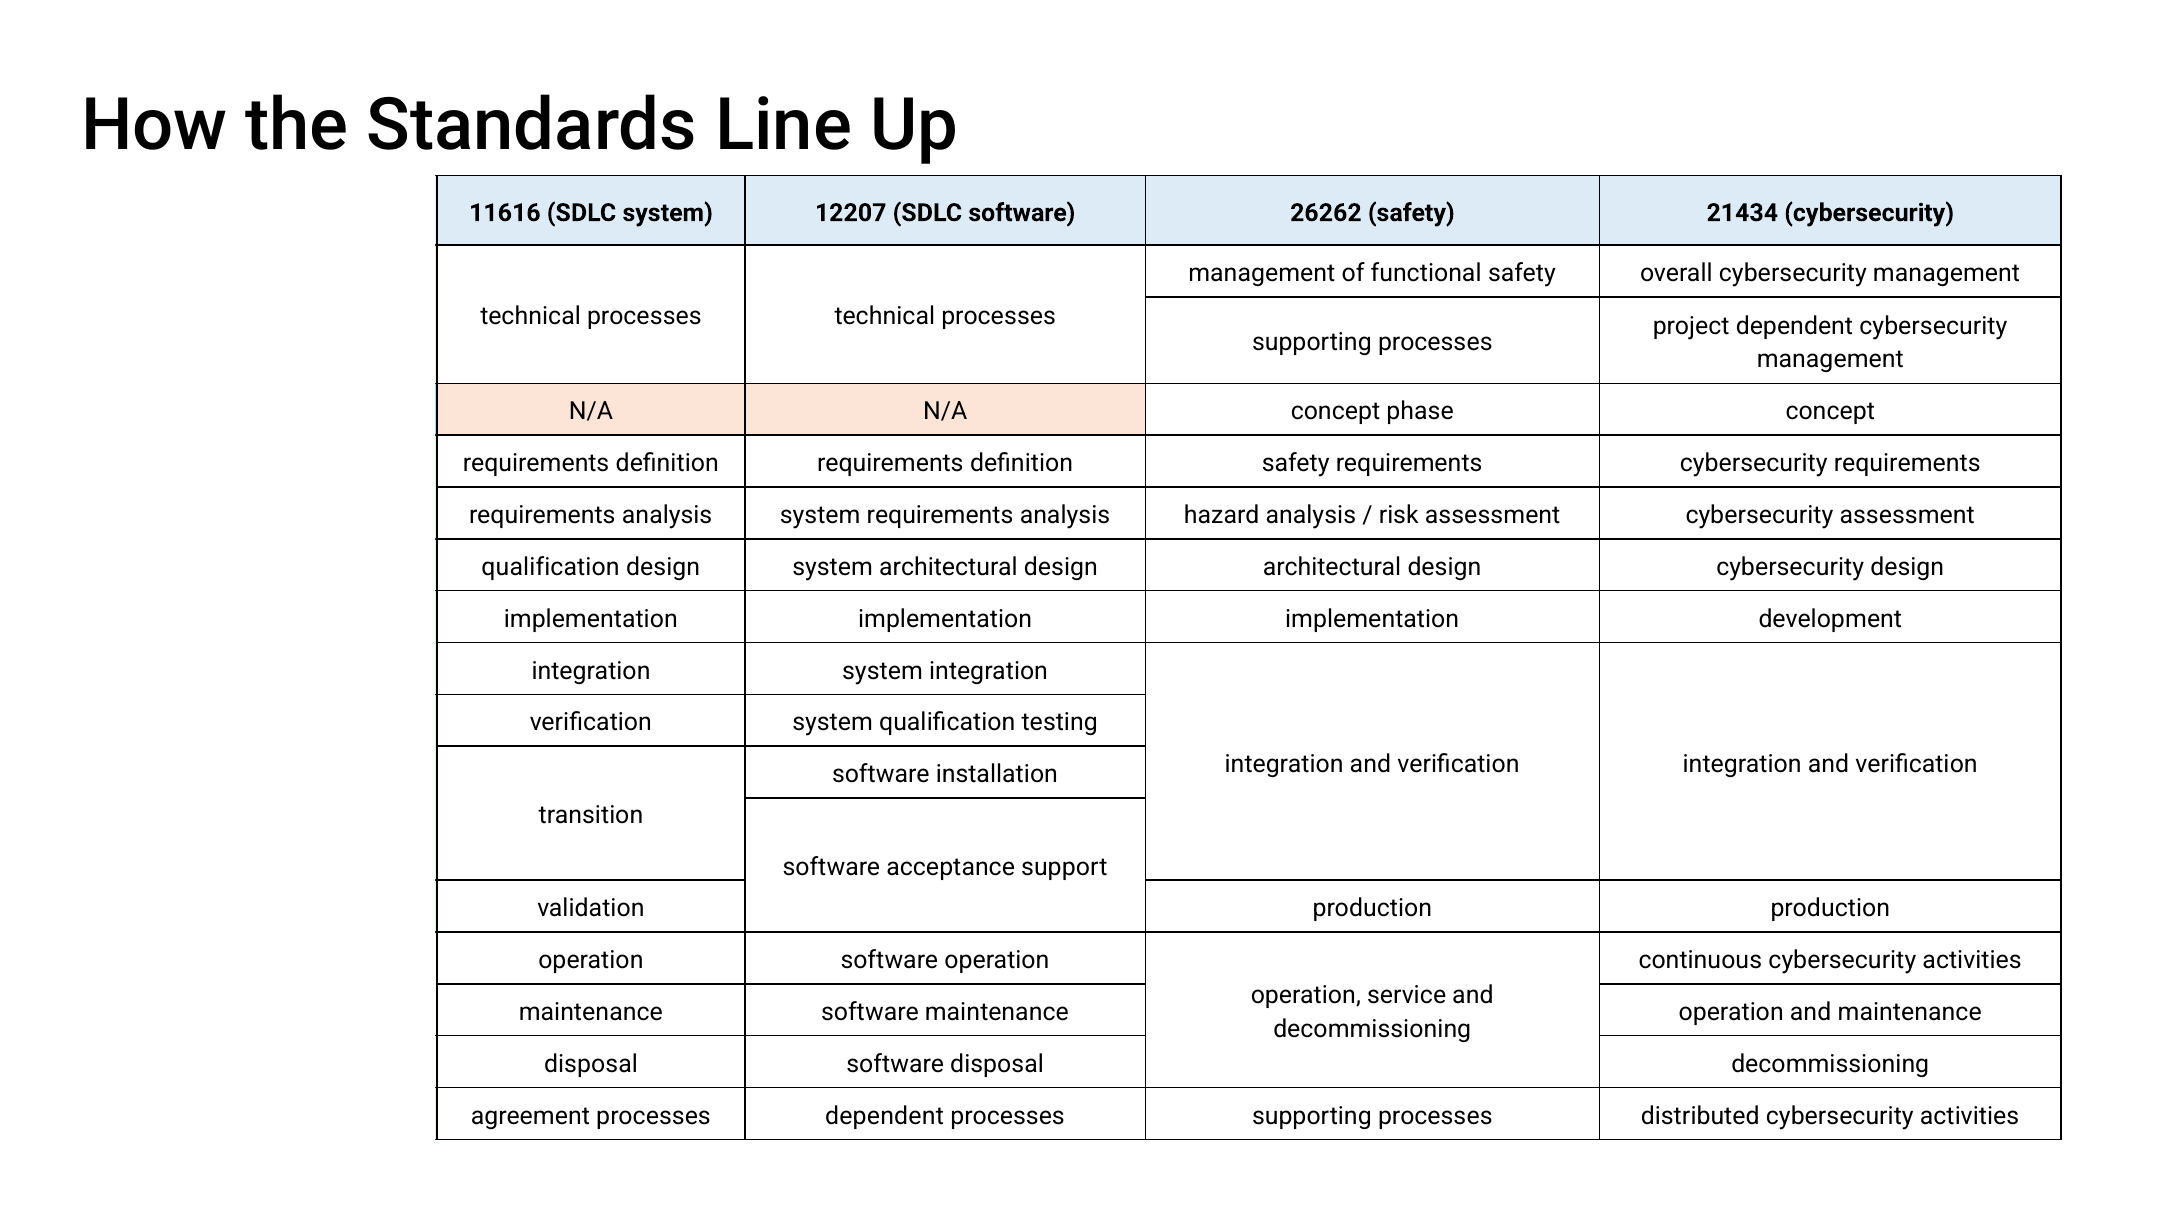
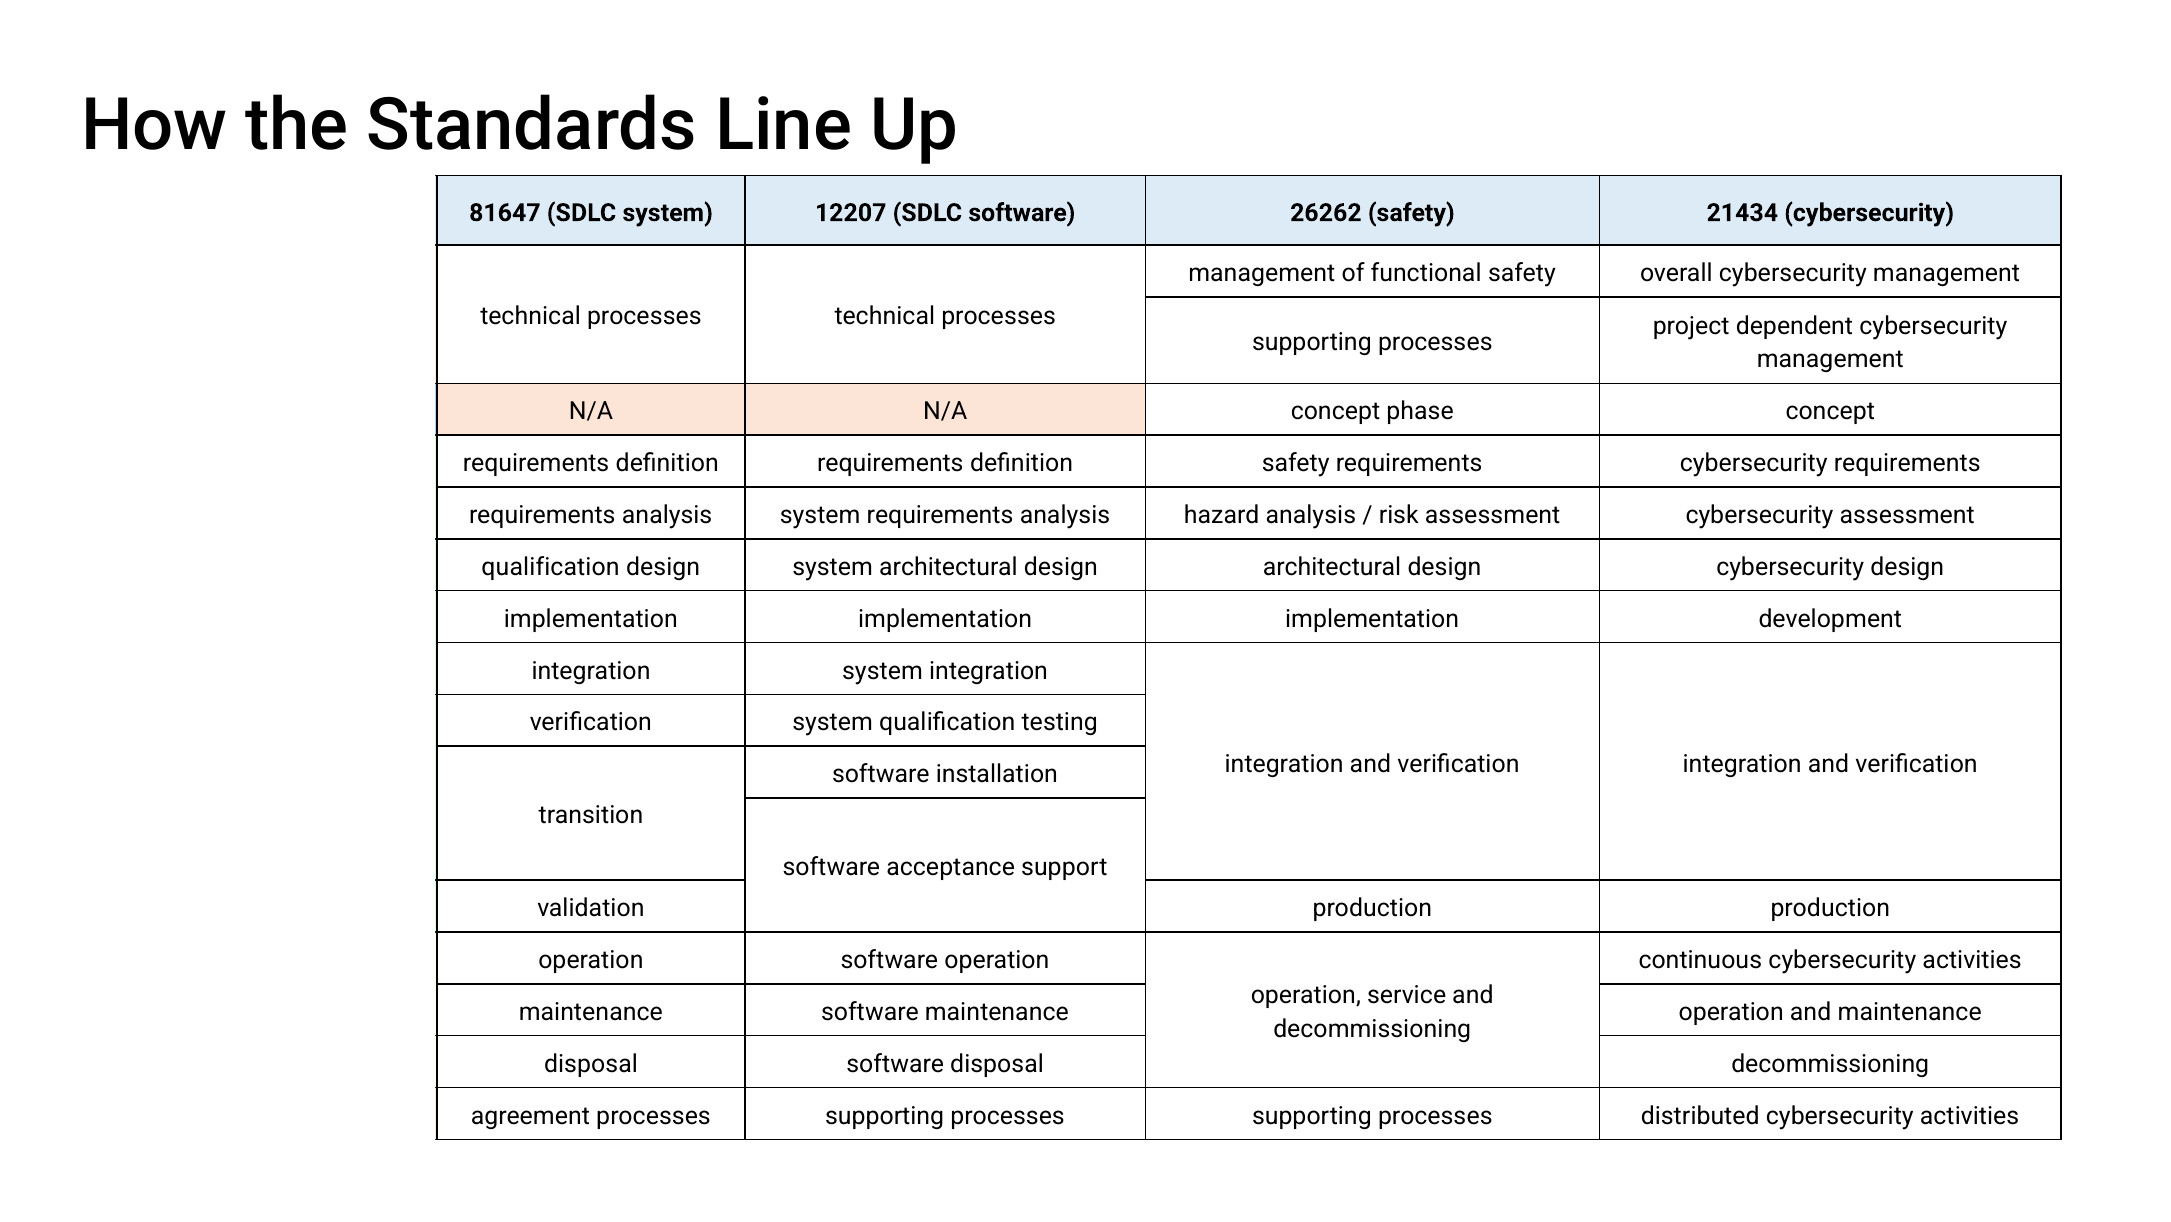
11616: 11616 -> 81647
agreement processes dependent: dependent -> supporting
